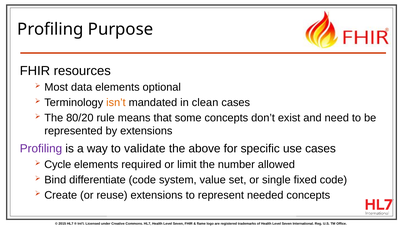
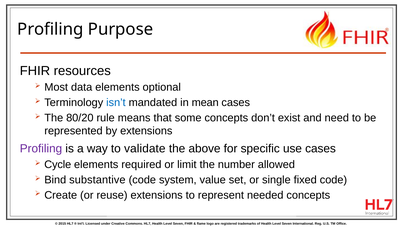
isn’t colour: orange -> blue
clean: clean -> mean
differentiate: differentiate -> substantive
